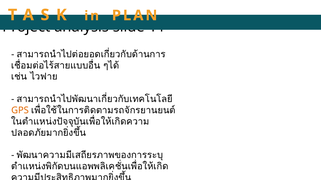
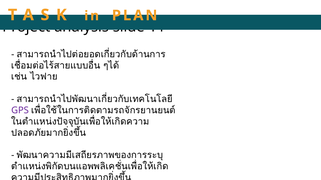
GPS colour: orange -> purple
